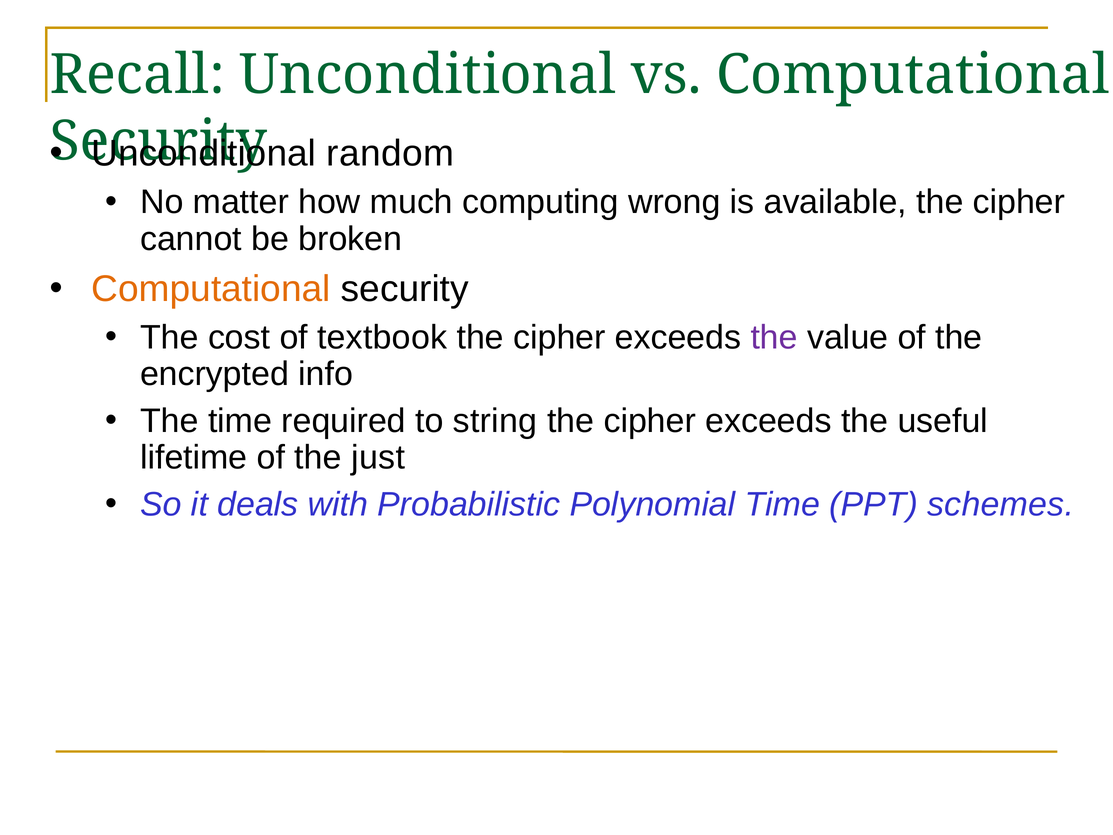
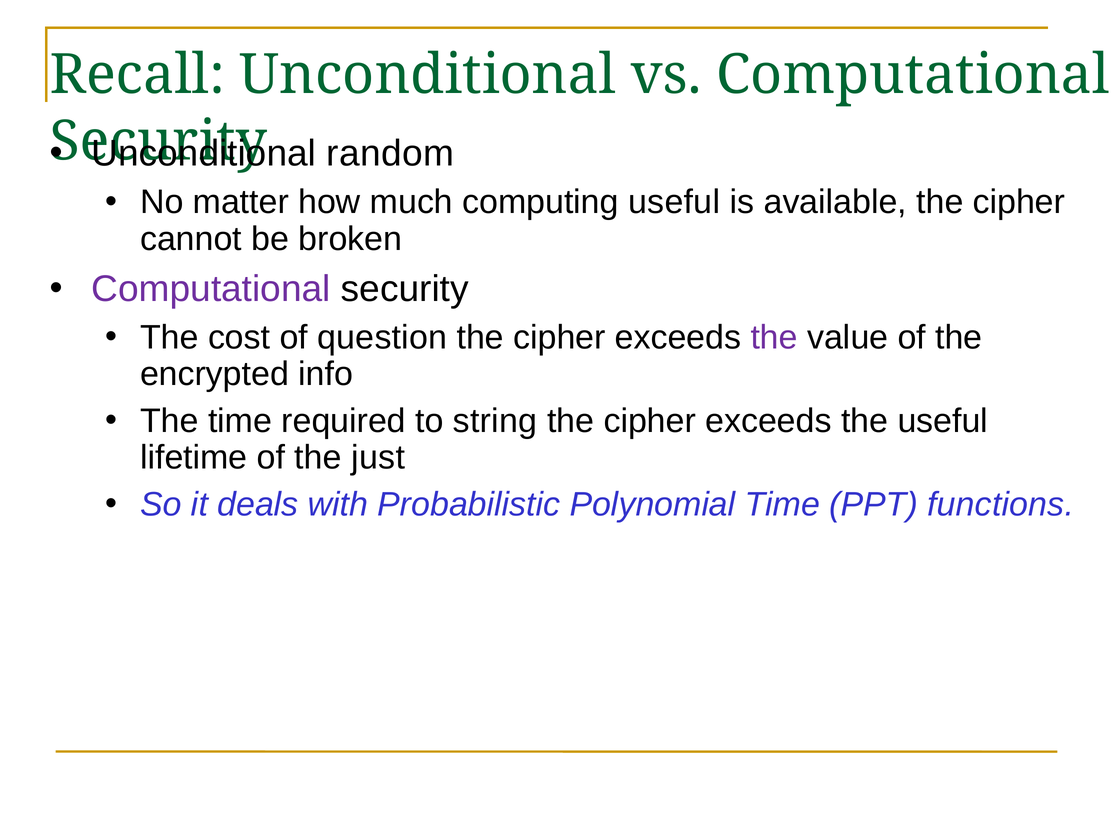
computing wrong: wrong -> useful
Computational at (211, 289) colour: orange -> purple
textbook: textbook -> question
schemes: schemes -> functions
